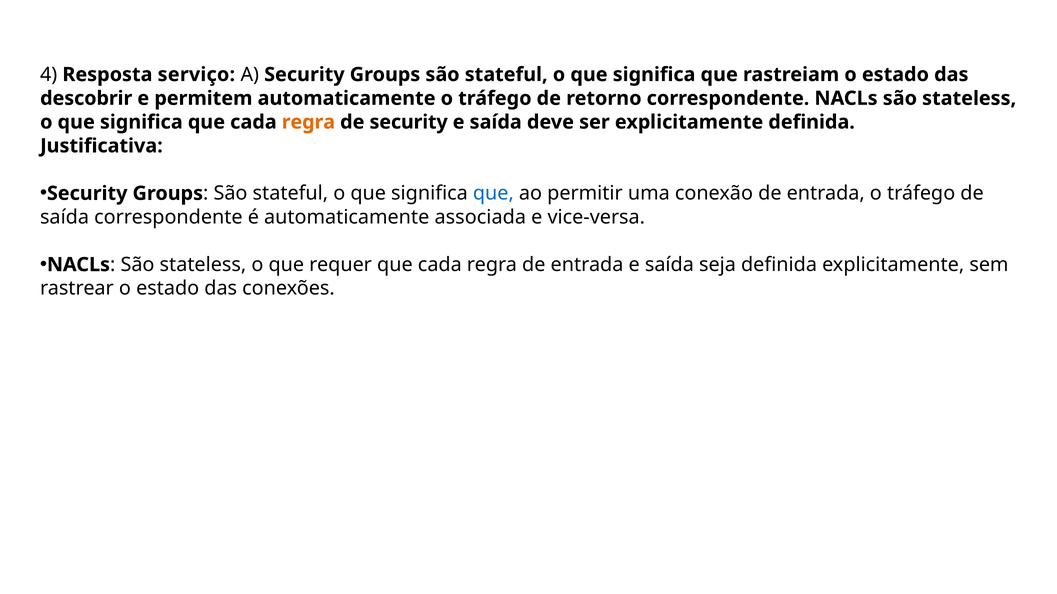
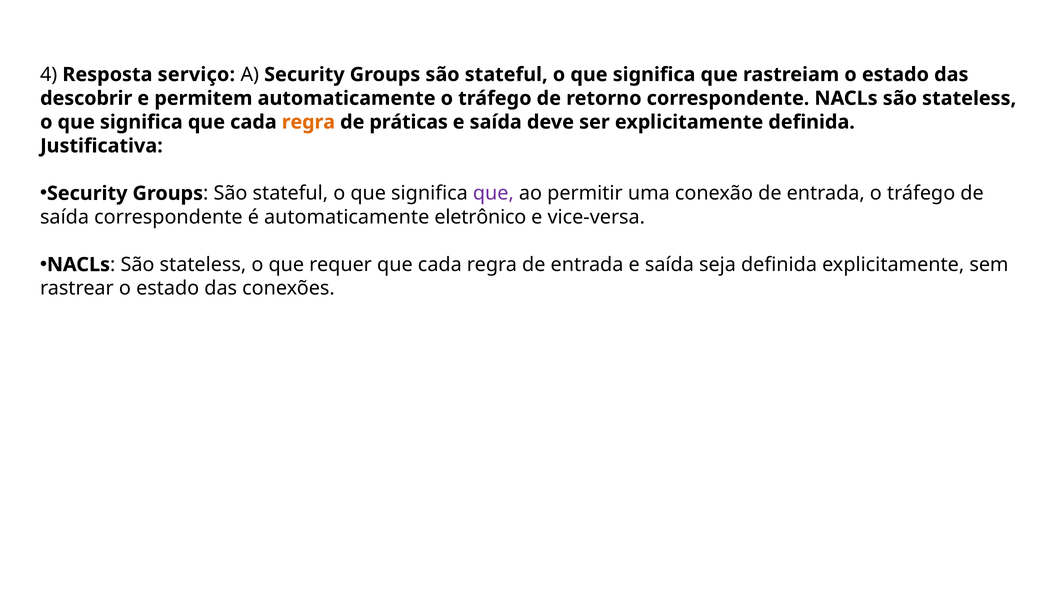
de security: security -> práticas
que at (493, 194) colour: blue -> purple
associada: associada -> eletrônico
